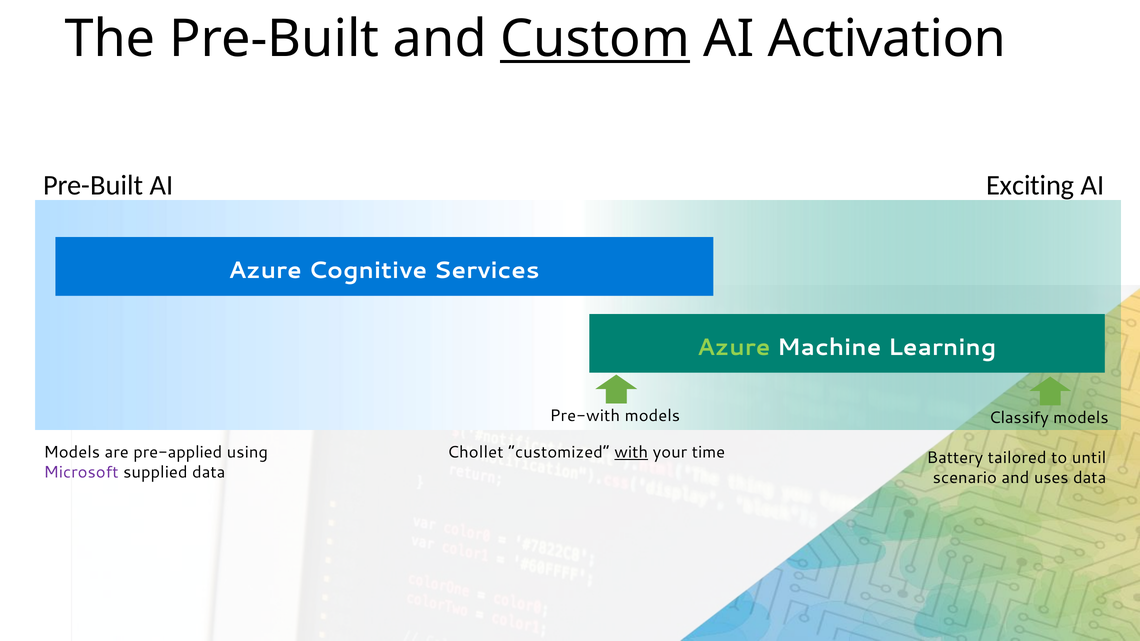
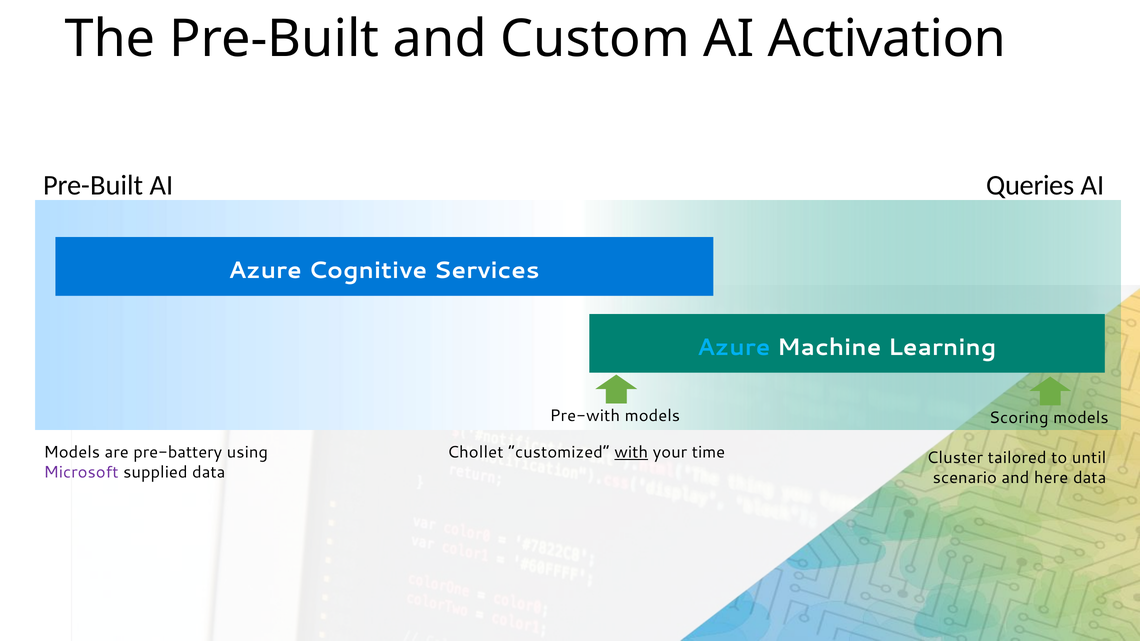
Custom underline: present -> none
Exciting: Exciting -> Queries
Azure at (734, 347) colour: light green -> light blue
Classify: Classify -> Scoring
pre-applied: pre-applied -> pre-battery
Battery: Battery -> Cluster
uses: uses -> here
